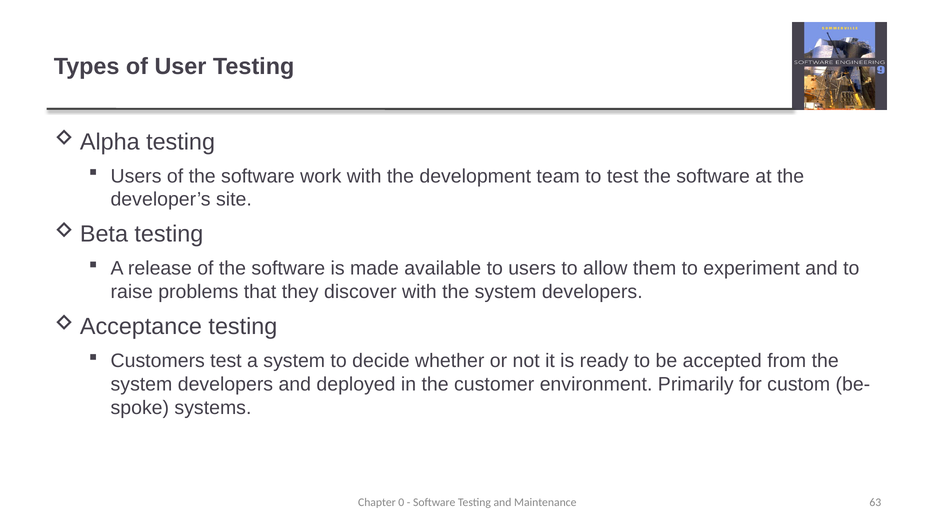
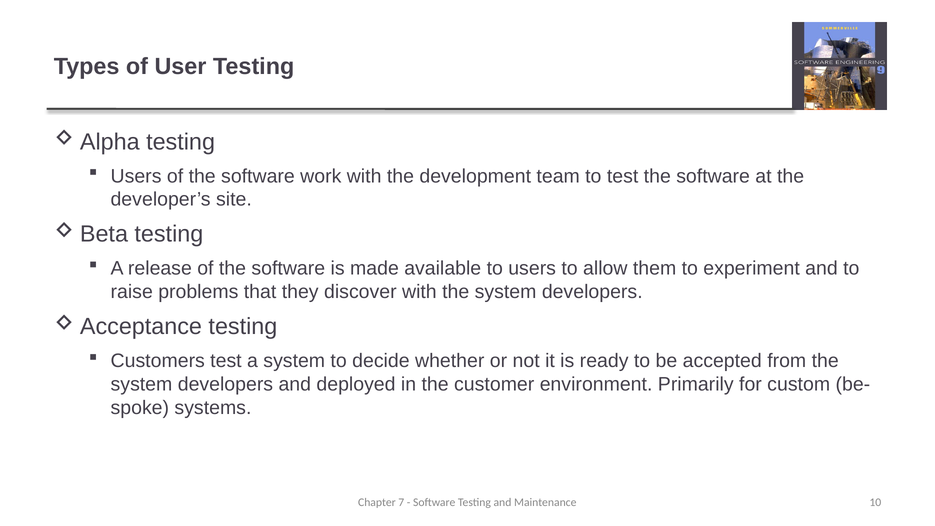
0: 0 -> 7
63: 63 -> 10
